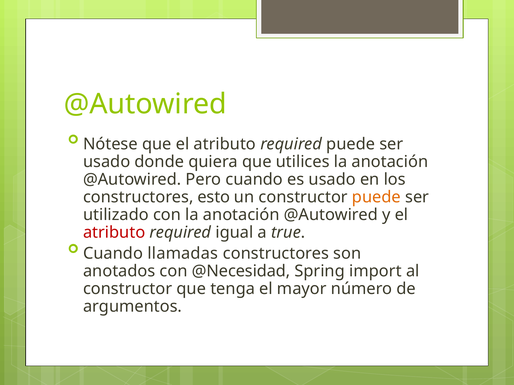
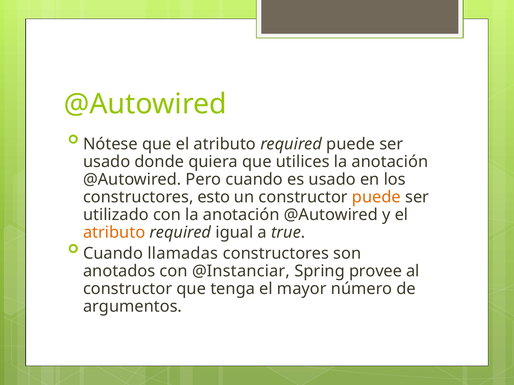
atributo at (114, 233) colour: red -> orange
@Necesidad: @Necesidad -> @Instanciar
import: import -> provee
